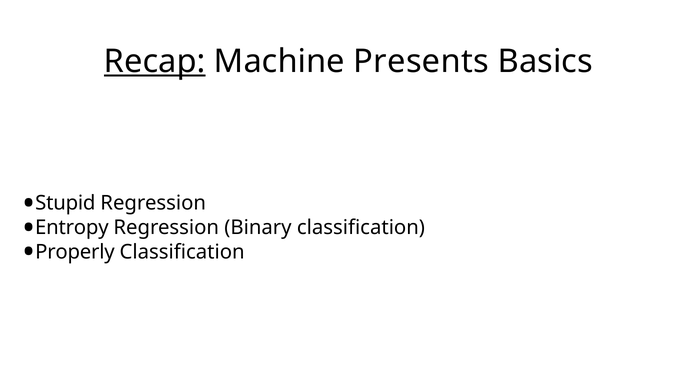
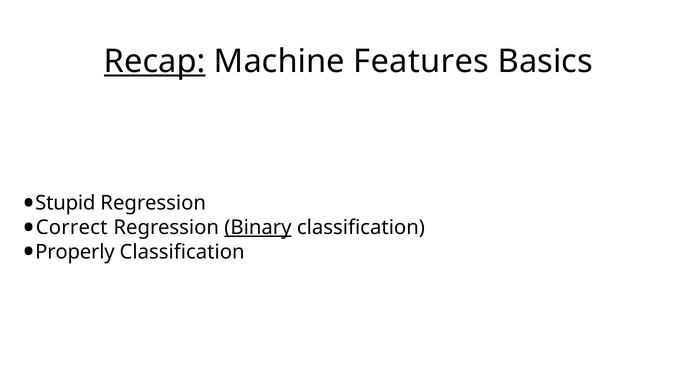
Presents: Presents -> Features
Entropy: Entropy -> Correct
Binary underline: none -> present
